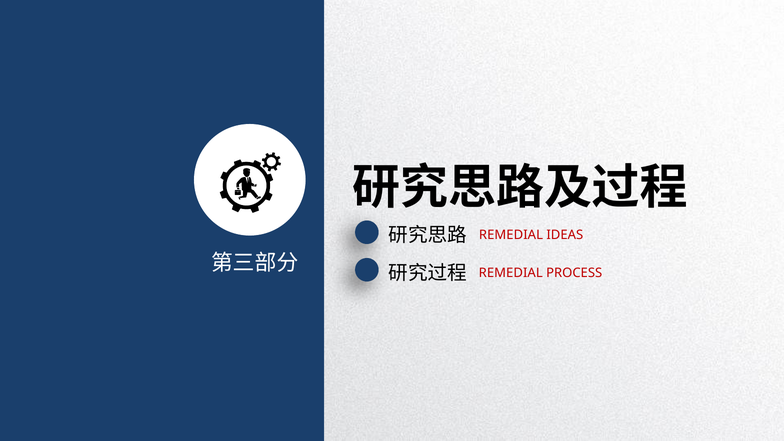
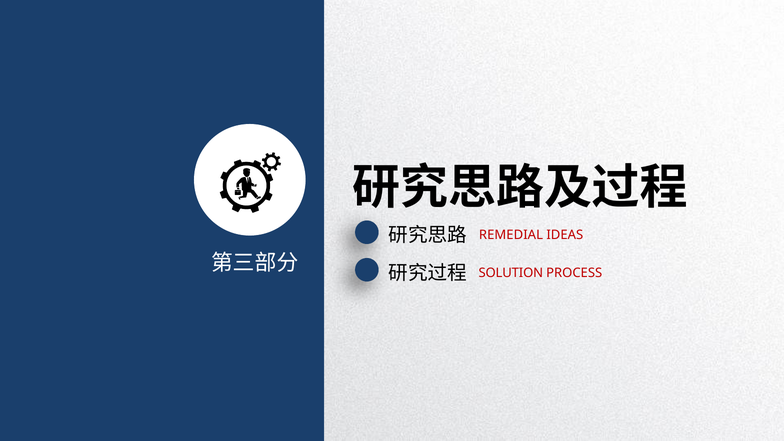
REMEDIAL at (511, 273): REMEDIAL -> SOLUTION
